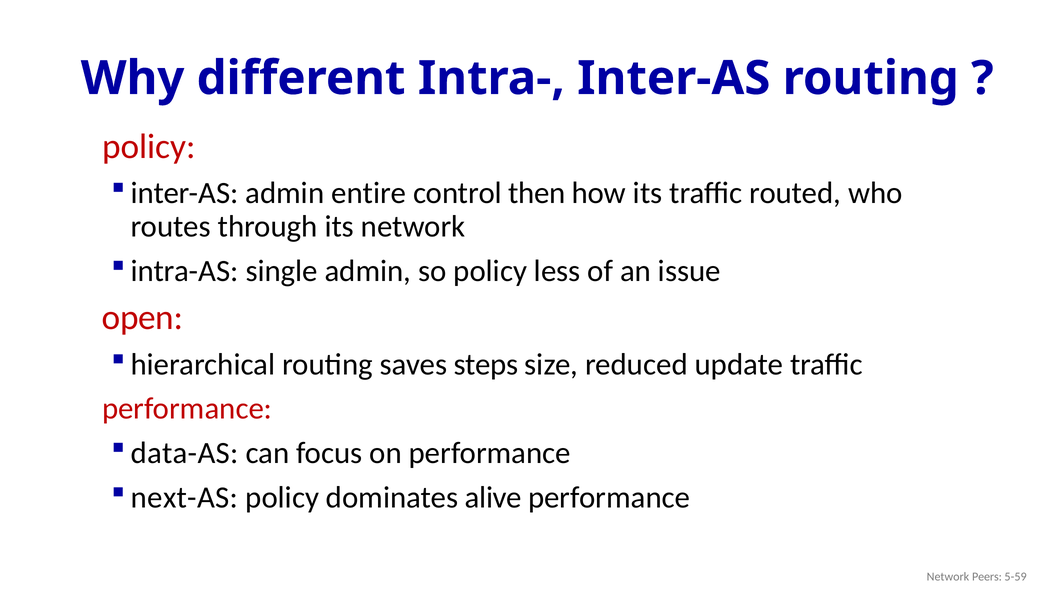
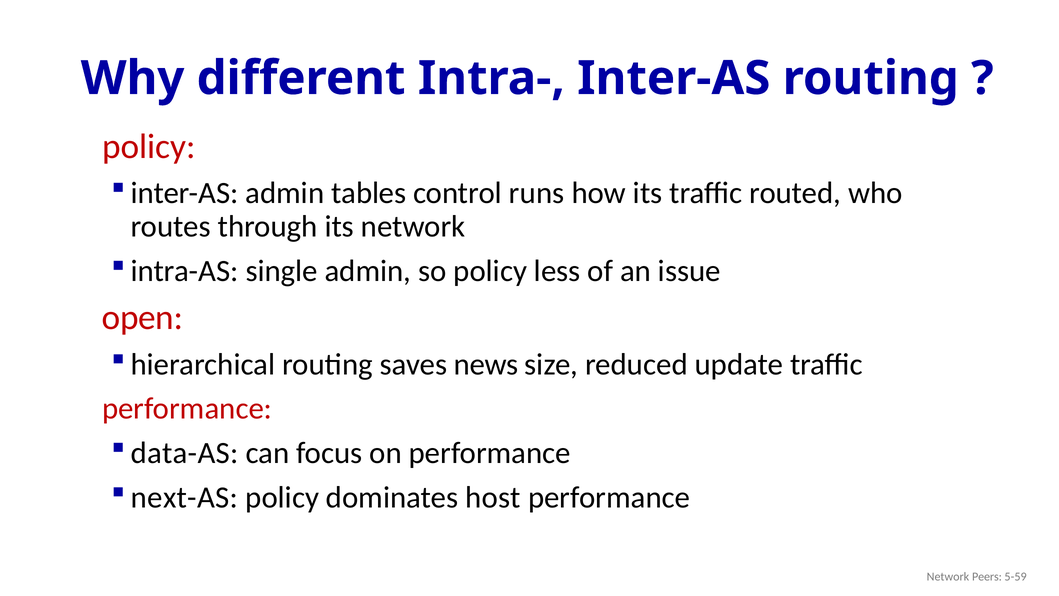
entire: entire -> tables
then: then -> runs
steps: steps -> news
alive: alive -> host
